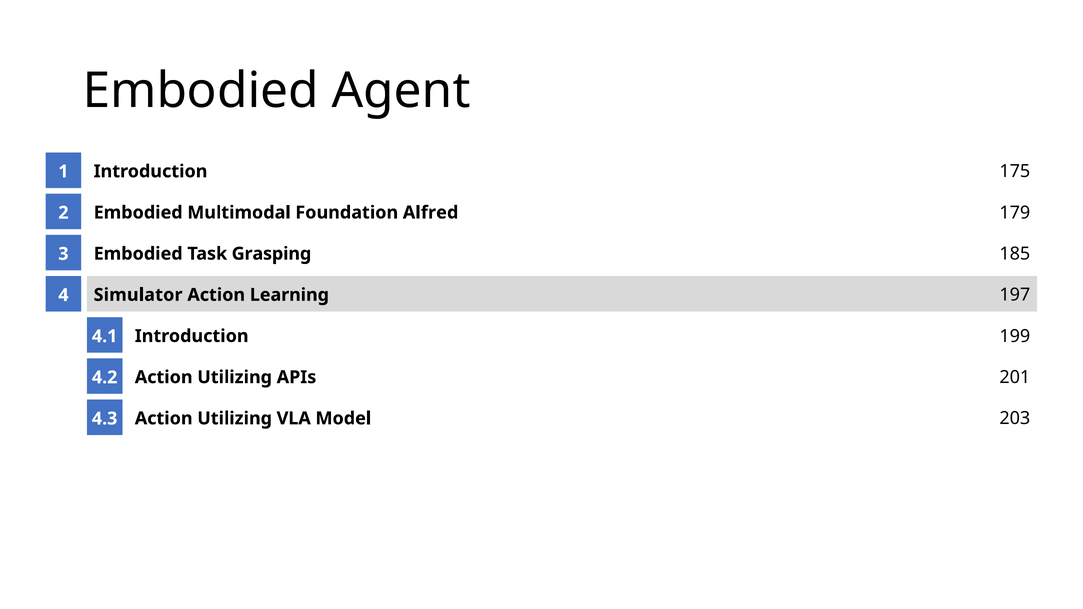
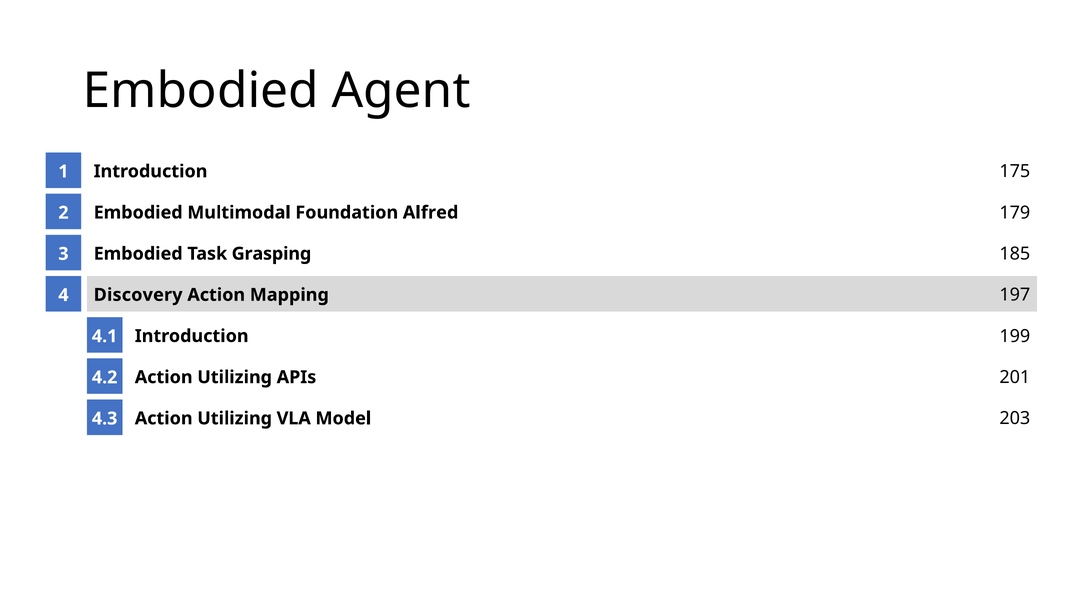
Simulator: Simulator -> Discovery
Learning: Learning -> Mapping
